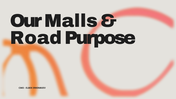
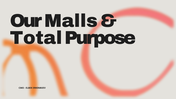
Road: Road -> Total
